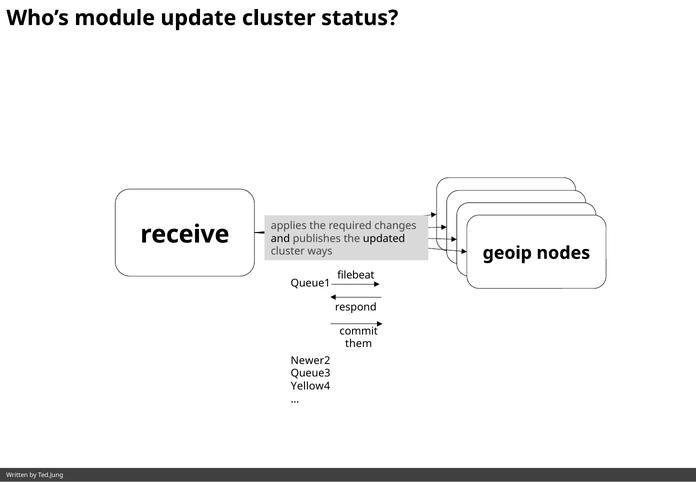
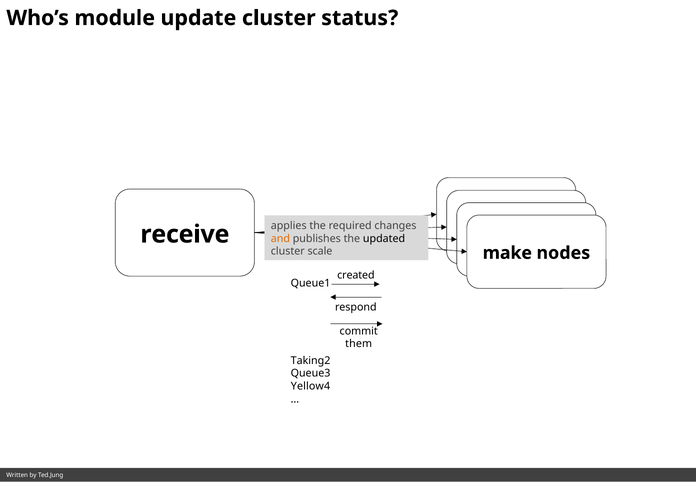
and colour: black -> orange
ways: ways -> scale
geoip: geoip -> make
filebeat: filebeat -> created
Newer2: Newer2 -> Taking2
